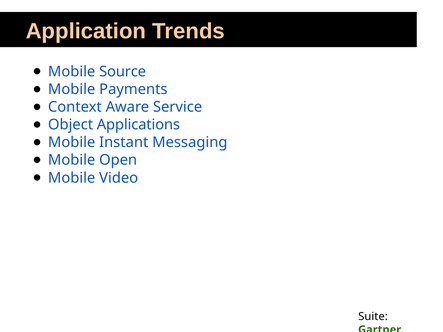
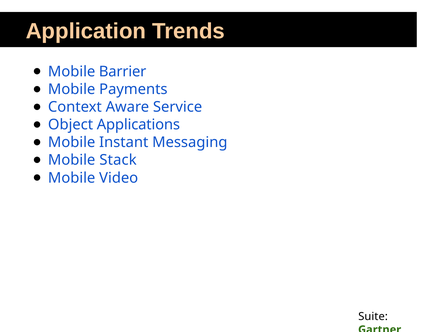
Source: Source -> Barrier
Open: Open -> Stack
